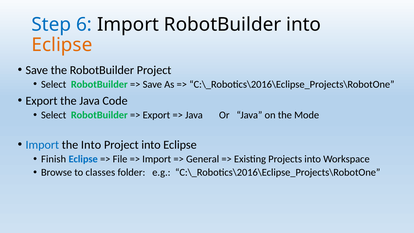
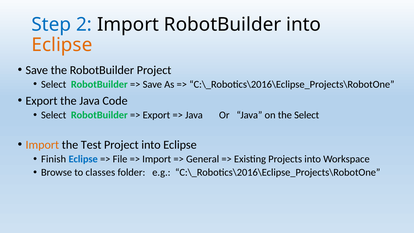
6: 6 -> 2
the Mode: Mode -> Select
Import at (42, 145) colour: blue -> orange
the Into: Into -> Test
